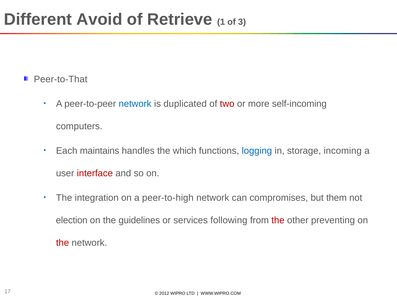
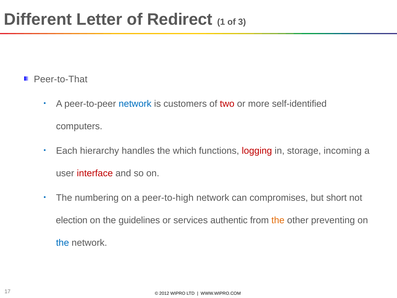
Avoid: Avoid -> Letter
Retrieve: Retrieve -> Redirect
duplicated: duplicated -> customers
self-incoming: self-incoming -> self-identified
maintains: maintains -> hierarchy
logging colour: blue -> red
integration: integration -> numbering
them: them -> short
following: following -> authentic
the at (278, 220) colour: red -> orange
the at (63, 243) colour: red -> blue
